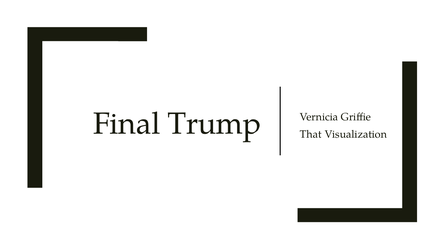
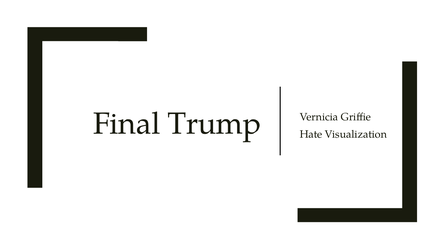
That: That -> Hate
